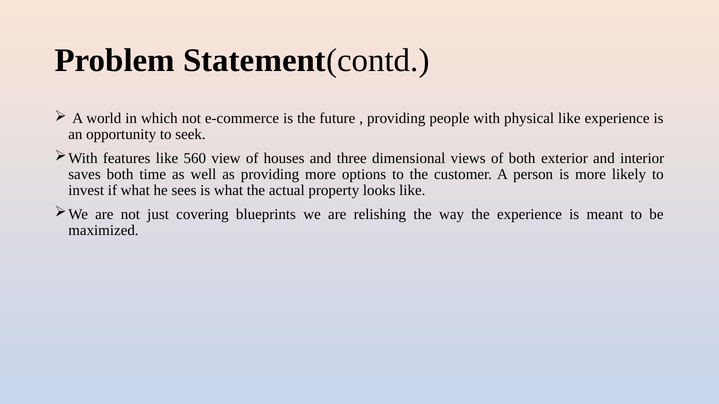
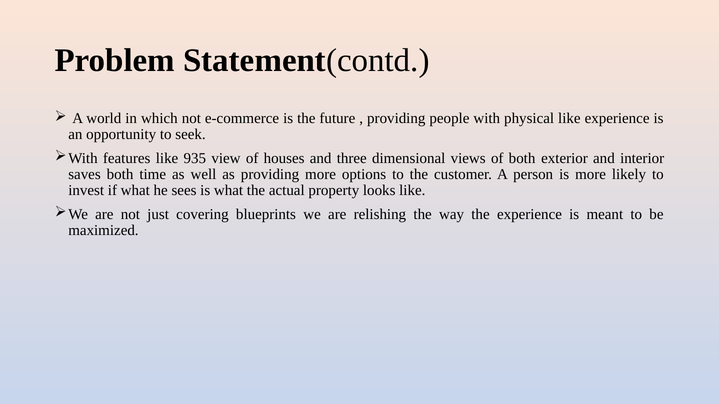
560: 560 -> 935
